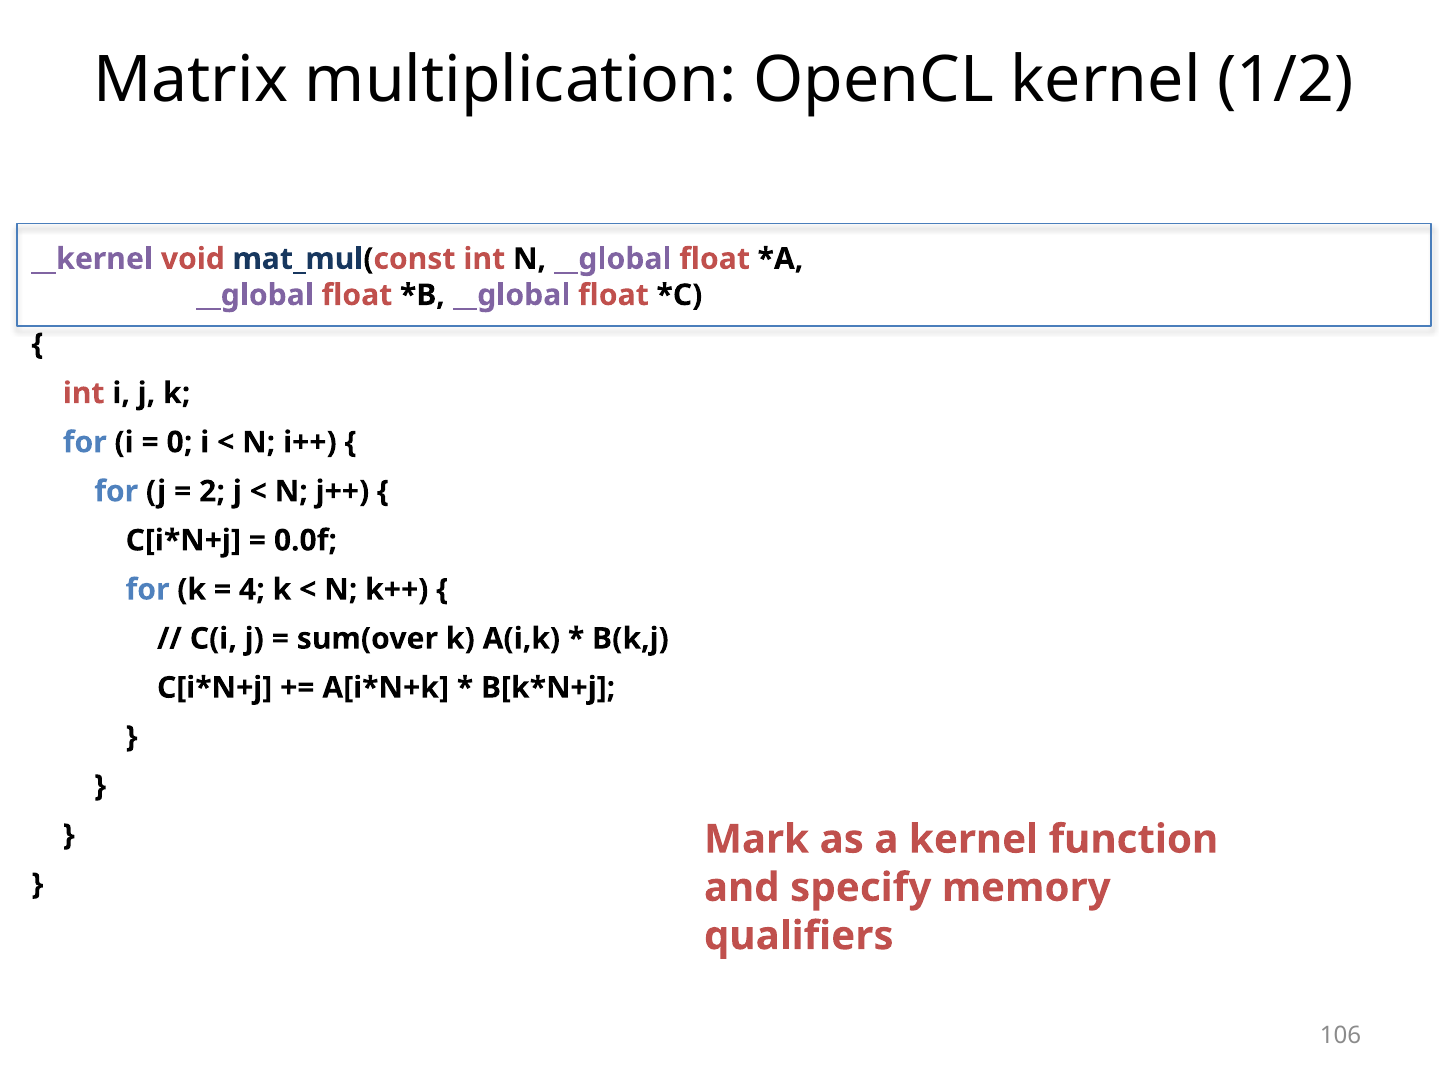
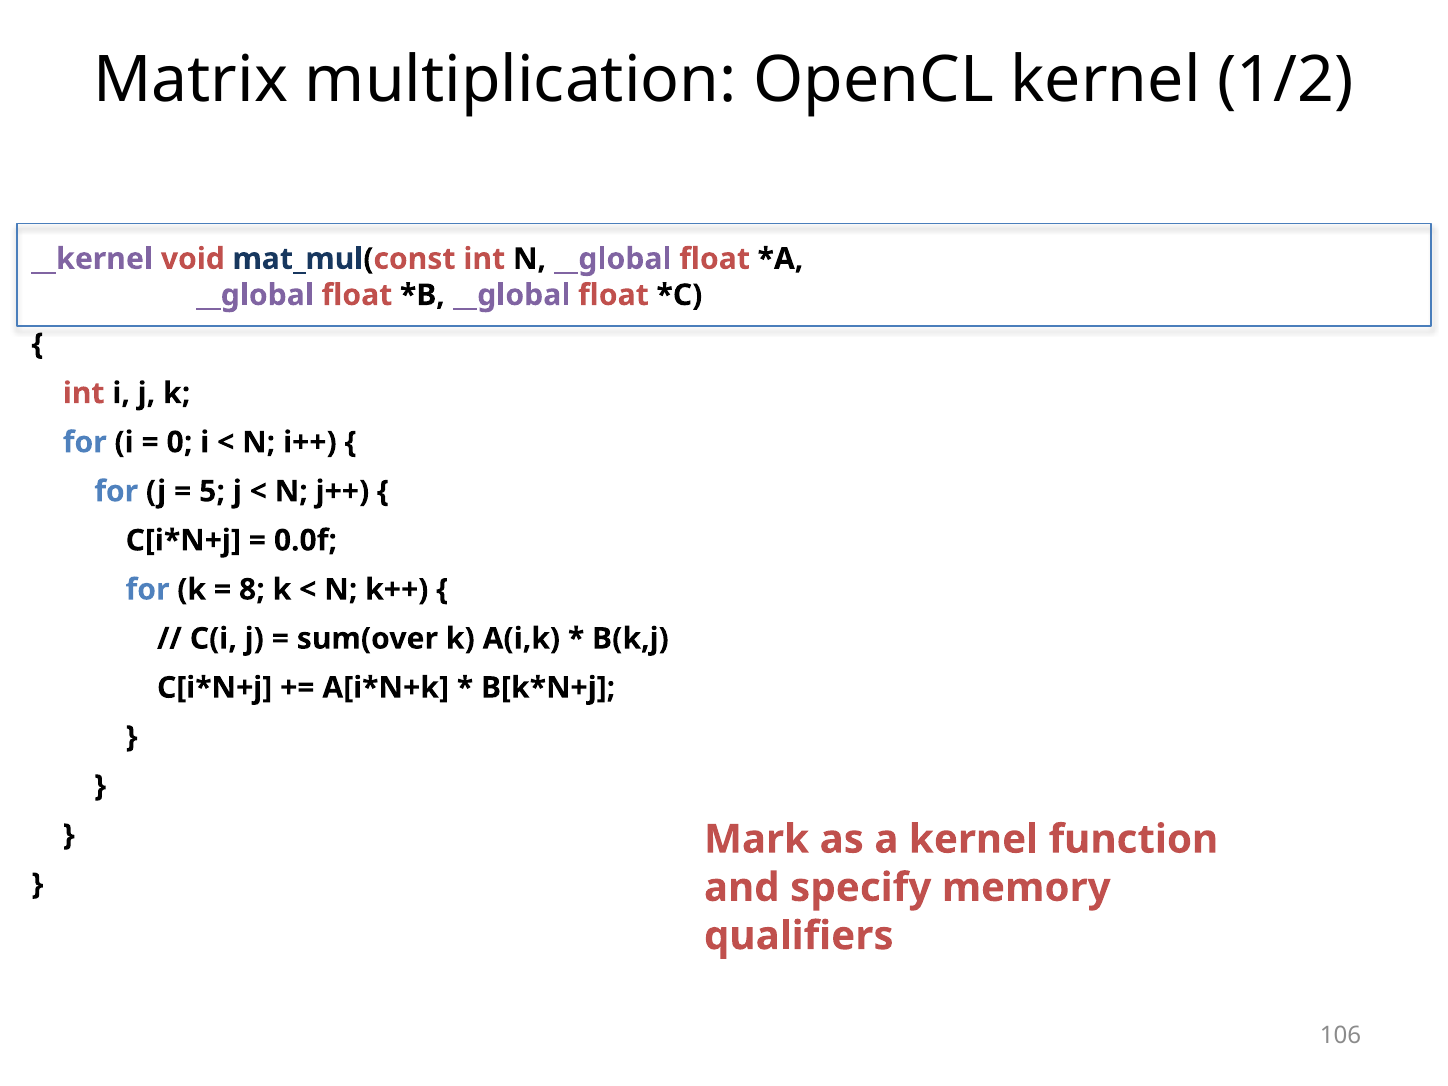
2: 2 -> 5
4: 4 -> 8
